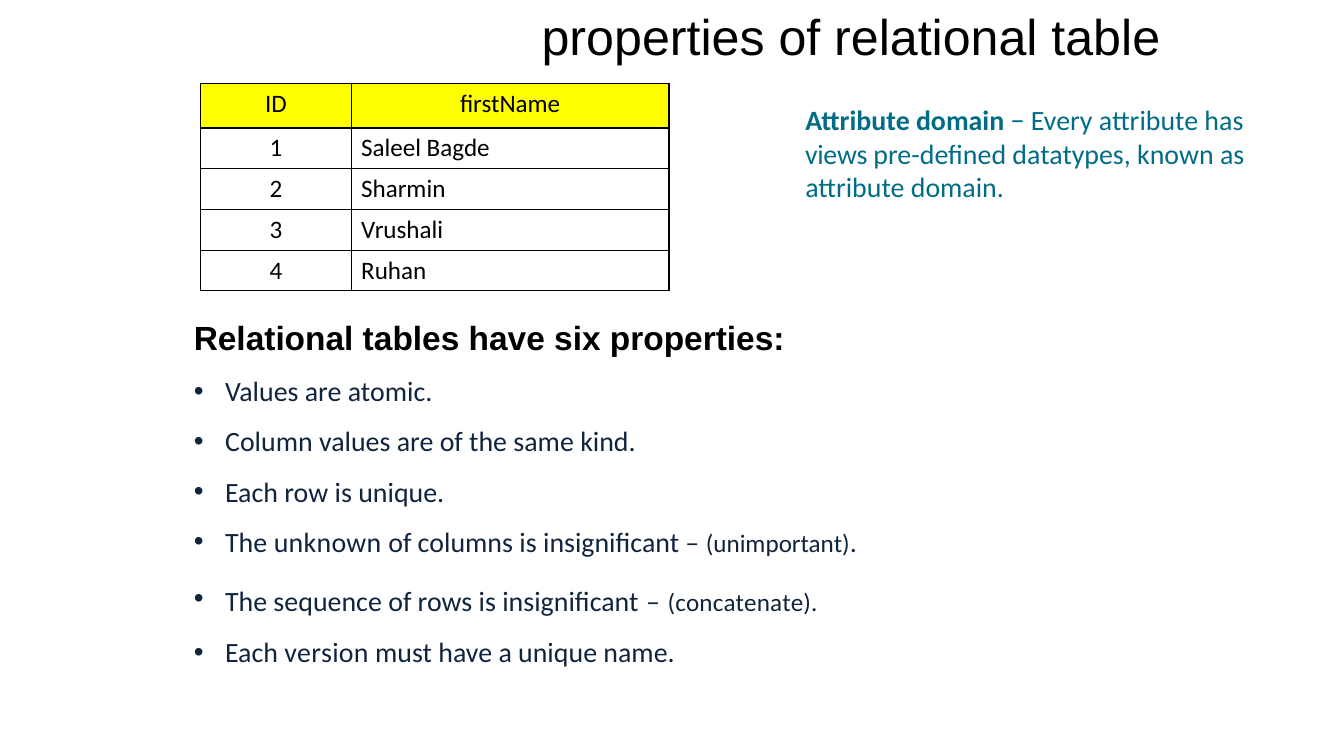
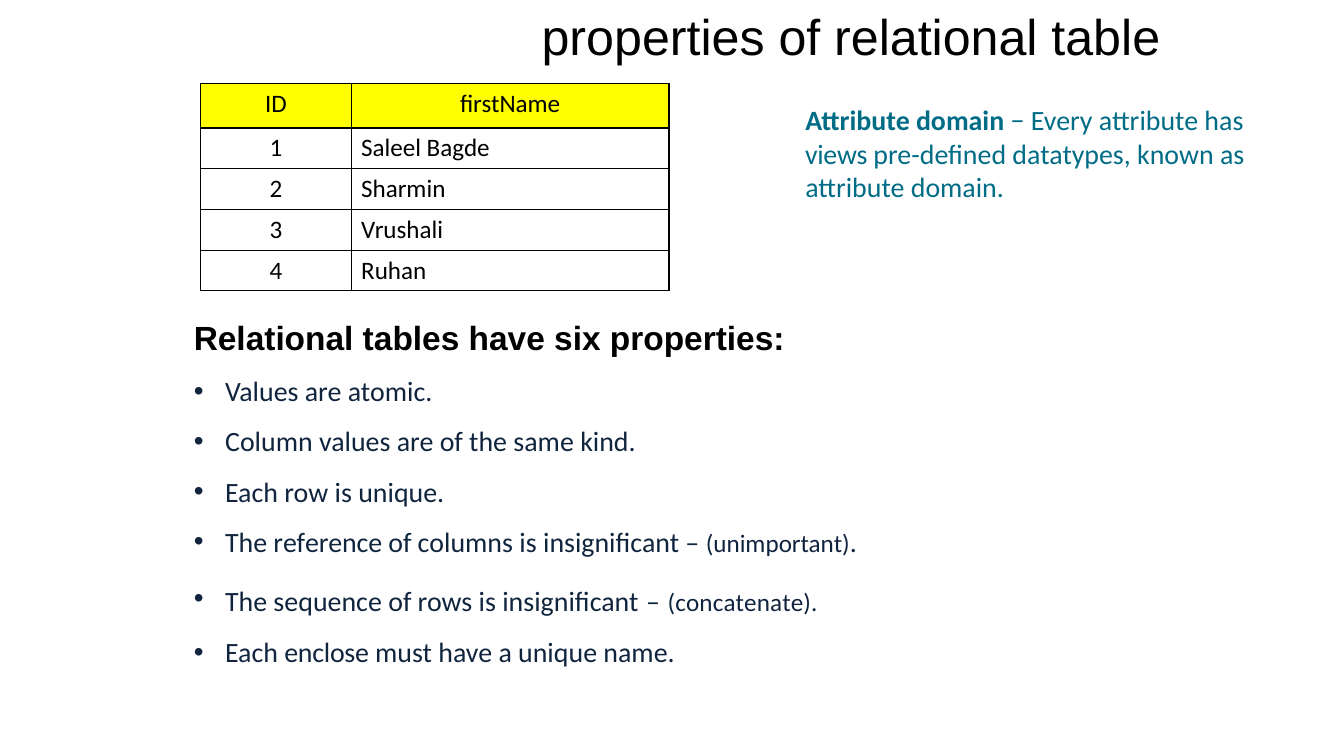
unknown: unknown -> reference
version: version -> enclose
